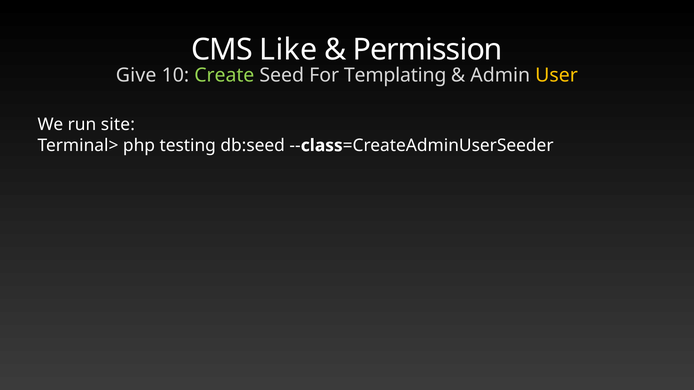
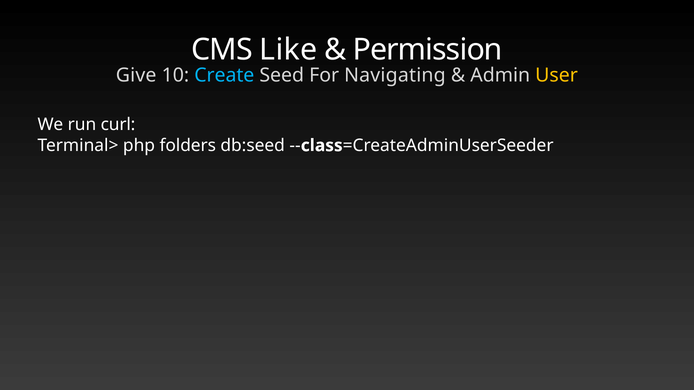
Create colour: light green -> light blue
Templating: Templating -> Navigating
site: site -> curl
testing: testing -> folders
